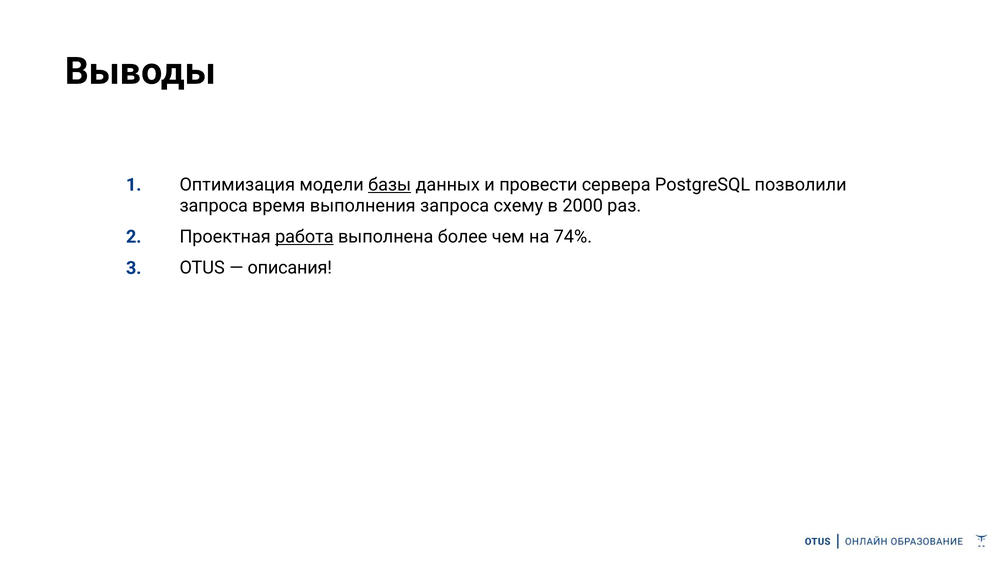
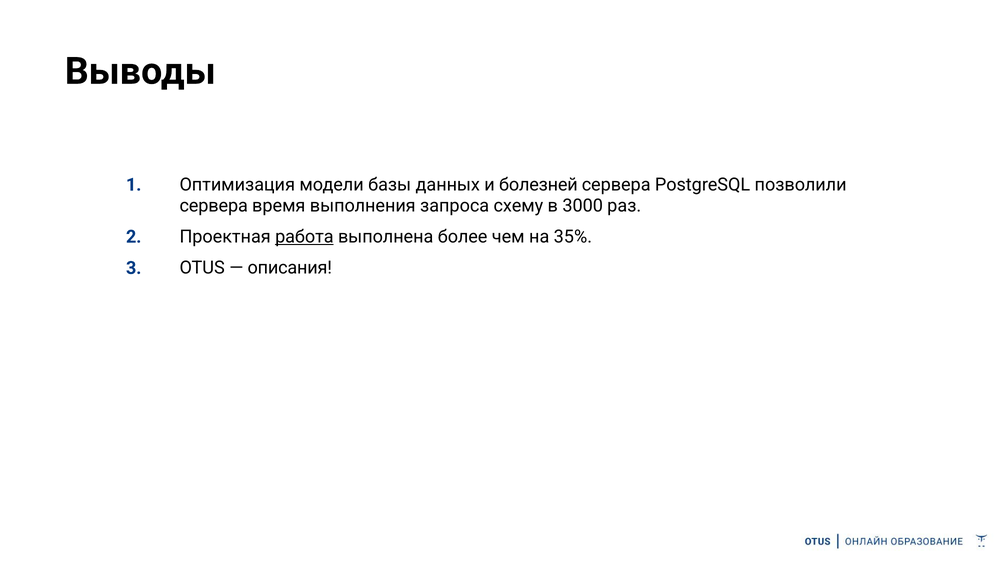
базы underline: present -> none
провести: провести -> болезней
запроса at (214, 206): запроса -> сервера
2000: 2000 -> 3000
74%: 74% -> 35%
